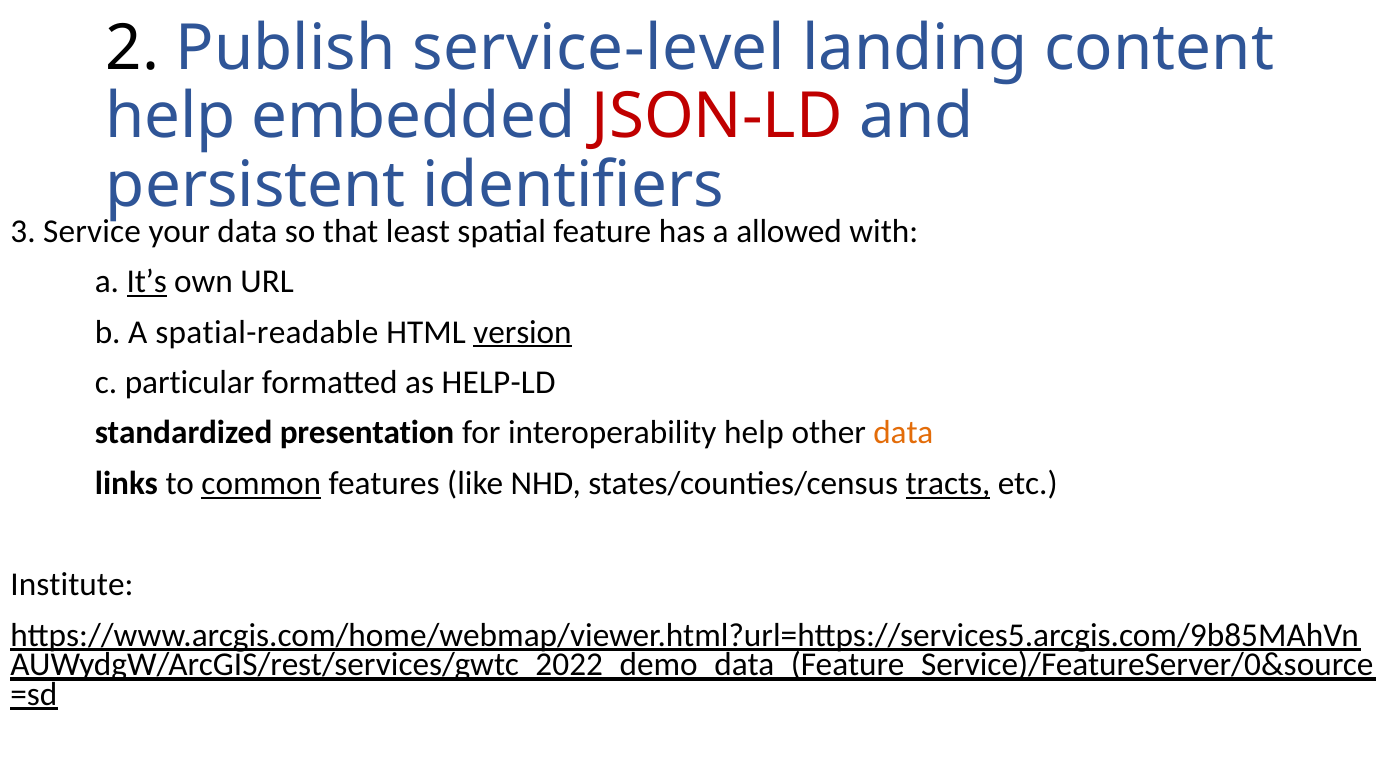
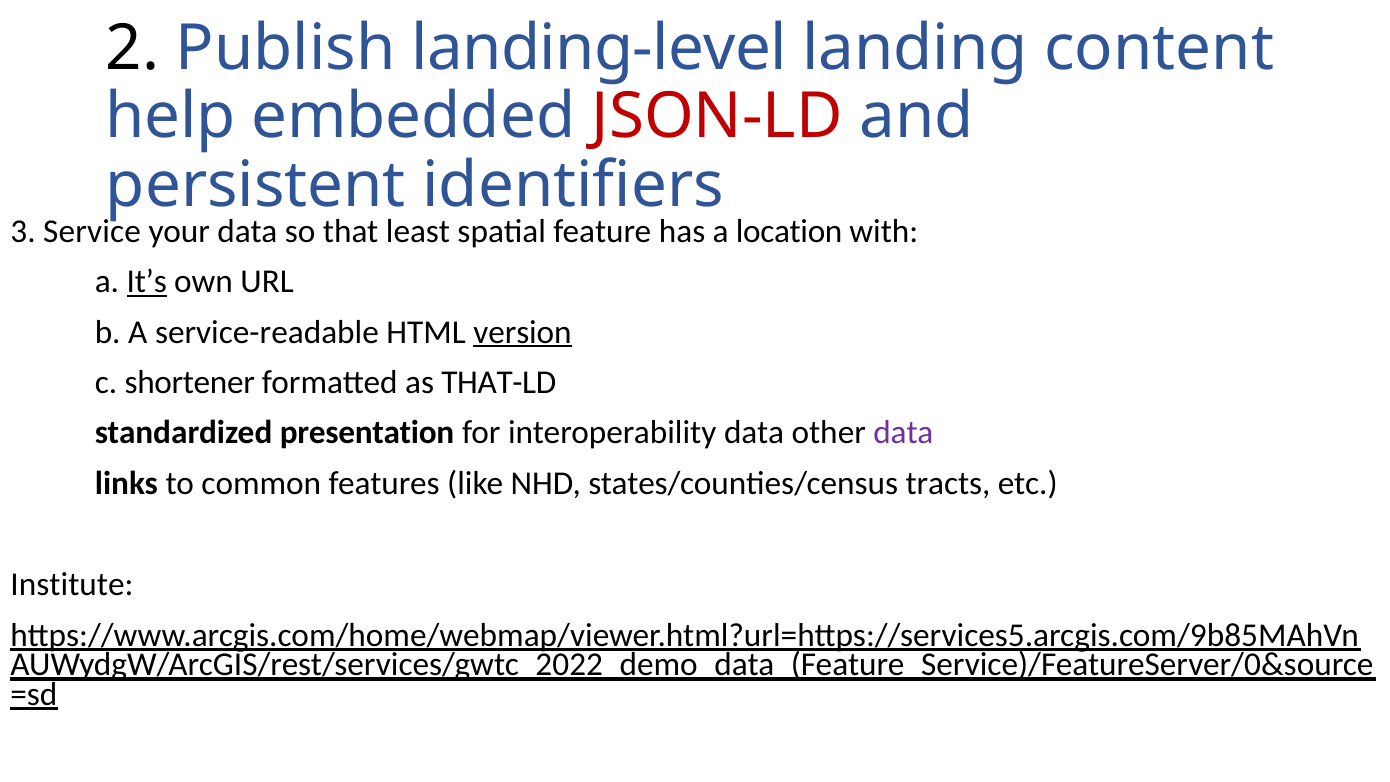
service-level: service-level -> landing-level
allowed: allowed -> location
spatial-readable: spatial-readable -> service-readable
particular: particular -> shortener
HELP-LD: HELP-LD -> THAT-LD
interoperability help: help -> data
data at (903, 433) colour: orange -> purple
common underline: present -> none
tracts underline: present -> none
